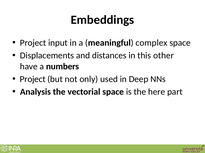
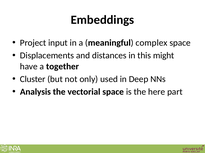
other: other -> might
numbers: numbers -> together
Project at (33, 79): Project -> Cluster
